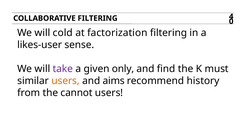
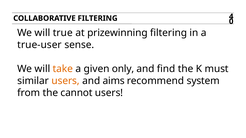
cold: cold -> true
factorization: factorization -> prizewinning
likes-user: likes-user -> true-user
take colour: purple -> orange
history: history -> system
